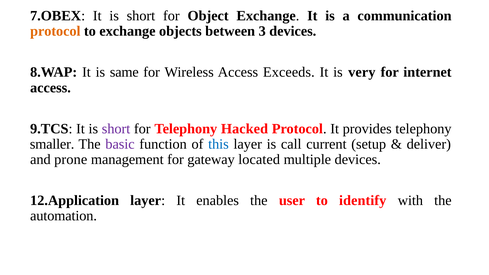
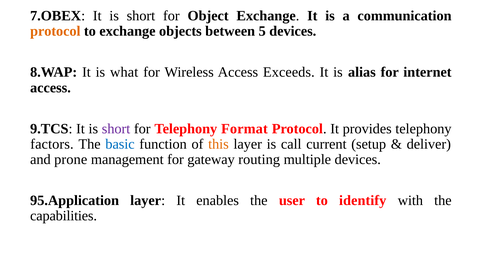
3: 3 -> 5
same: same -> what
very: very -> alias
Hacked: Hacked -> Format
smaller: smaller -> factors
basic colour: purple -> blue
this colour: blue -> orange
located: located -> routing
12.Application: 12.Application -> 95.Application
automation: automation -> capabilities
